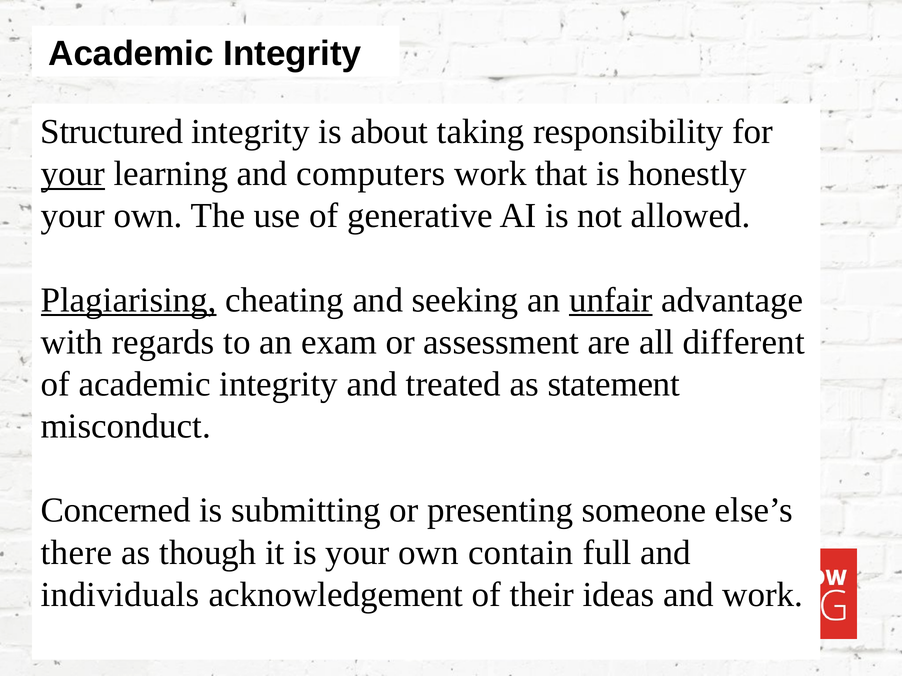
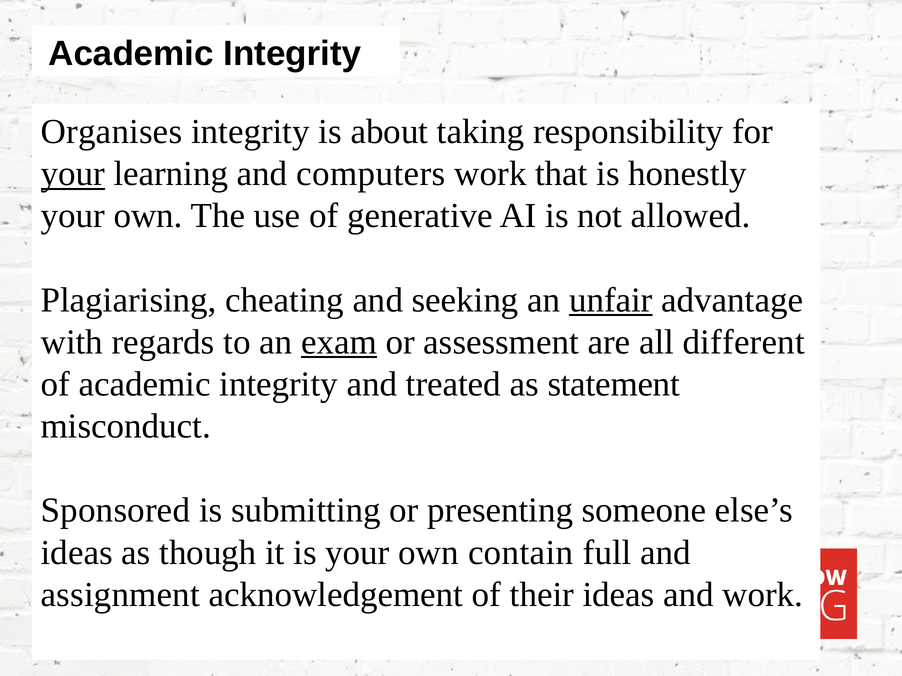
Structured: Structured -> Organises
Plagiarising underline: present -> none
exam underline: none -> present
Concerned: Concerned -> Sponsored
there at (77, 553): there -> ideas
individuals: individuals -> assignment
